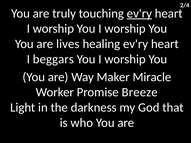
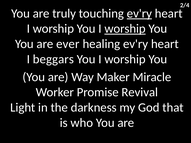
worship at (125, 29) underline: none -> present
lives: lives -> ever
Breeze: Breeze -> Revival
